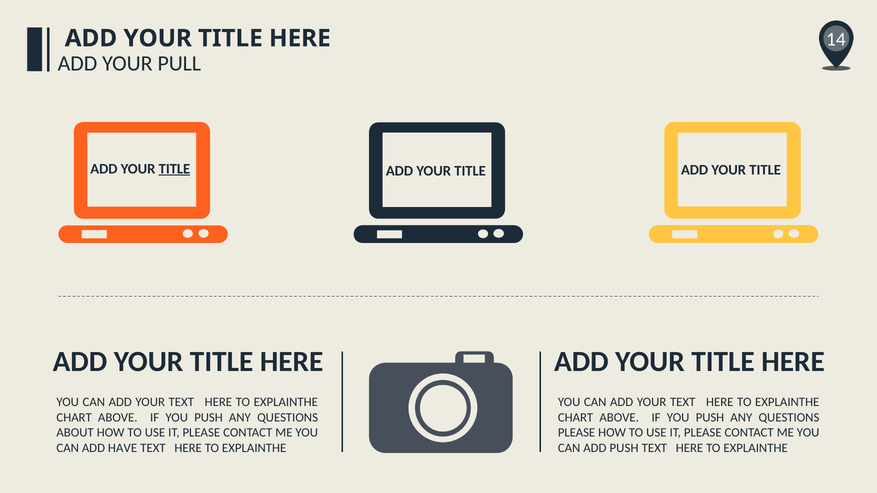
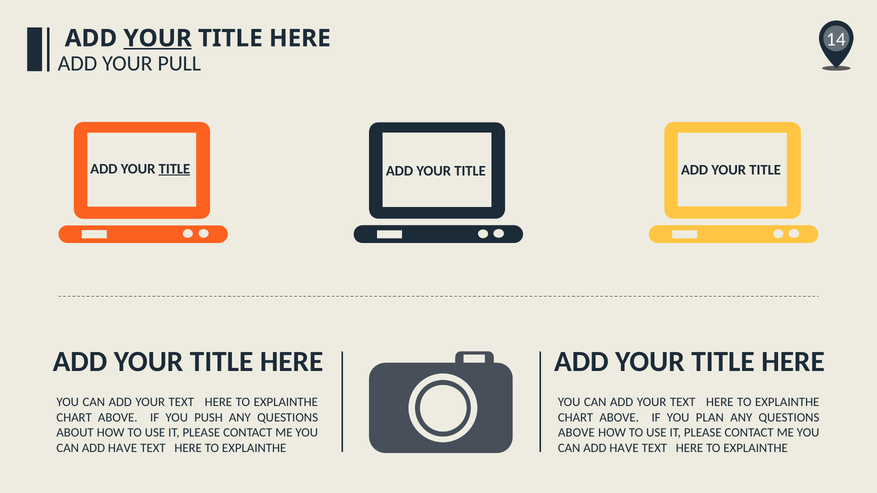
YOUR at (158, 38) underline: none -> present
PUSH at (710, 418): PUSH -> PLAN
PLEASE at (577, 433): PLEASE -> ABOVE
PUSH at (624, 448): PUSH -> HAVE
